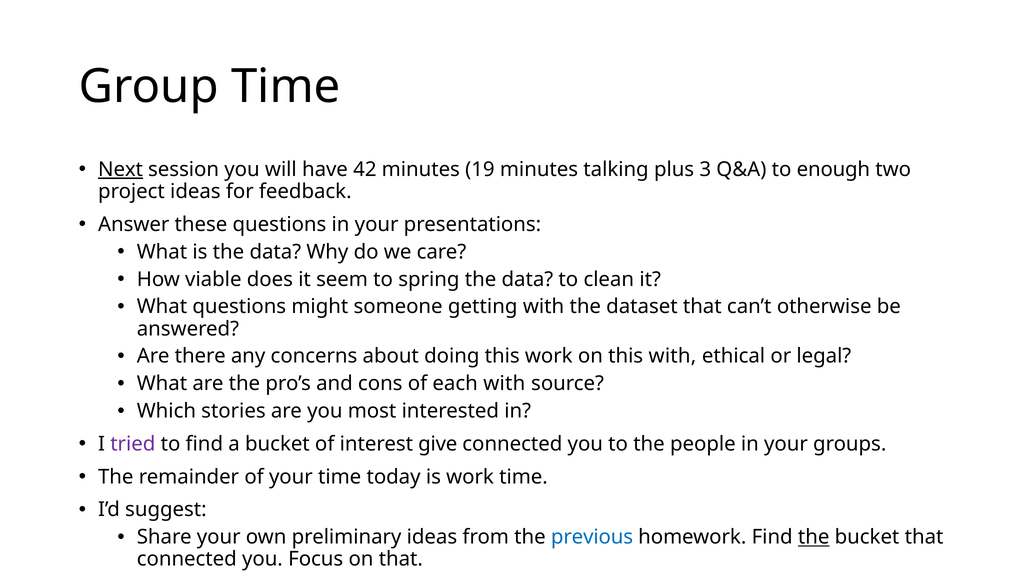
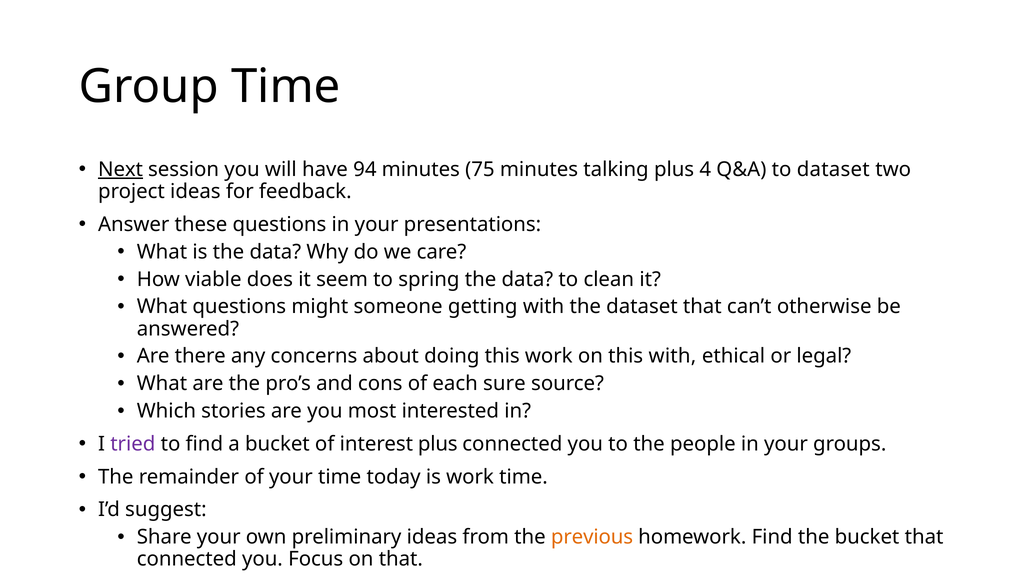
42: 42 -> 94
19: 19 -> 75
3: 3 -> 4
to enough: enough -> dataset
each with: with -> sure
interest give: give -> plus
previous colour: blue -> orange
the at (814, 537) underline: present -> none
